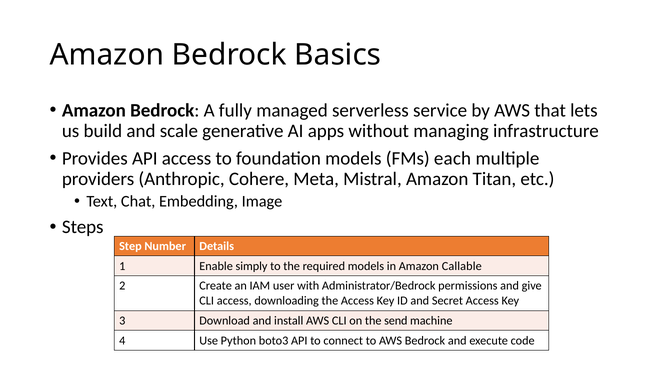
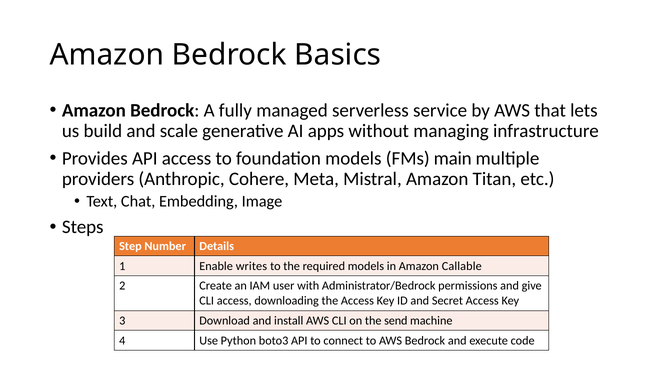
each: each -> main
simply: simply -> writes
